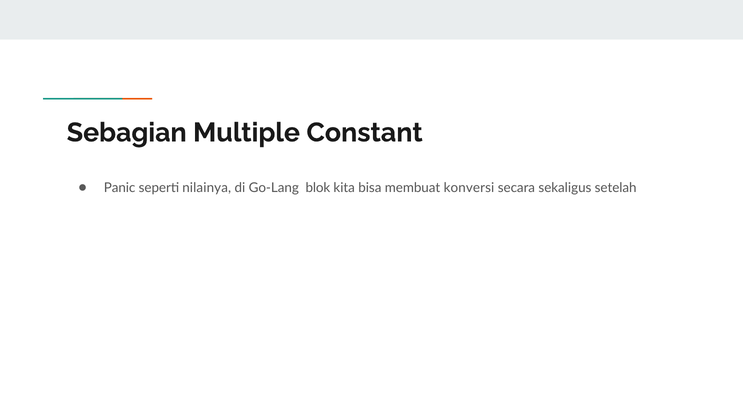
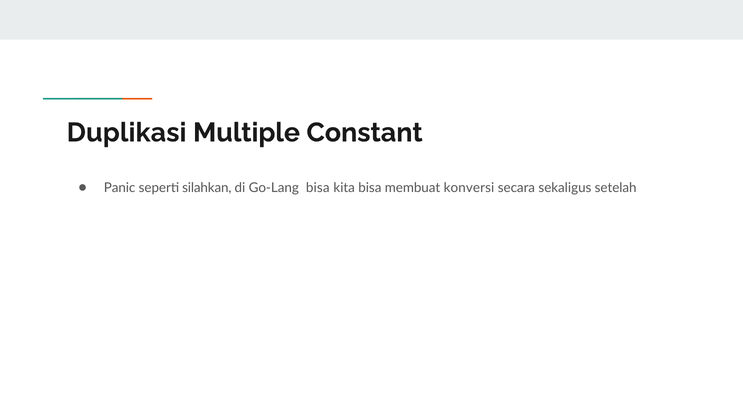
Sebagian: Sebagian -> Duplikasi
nilainya: nilainya -> silahkan
Go-Lang blok: blok -> bisa
